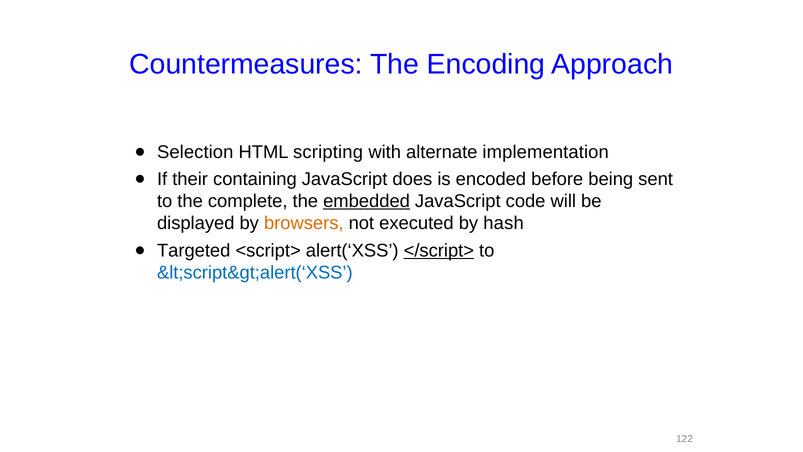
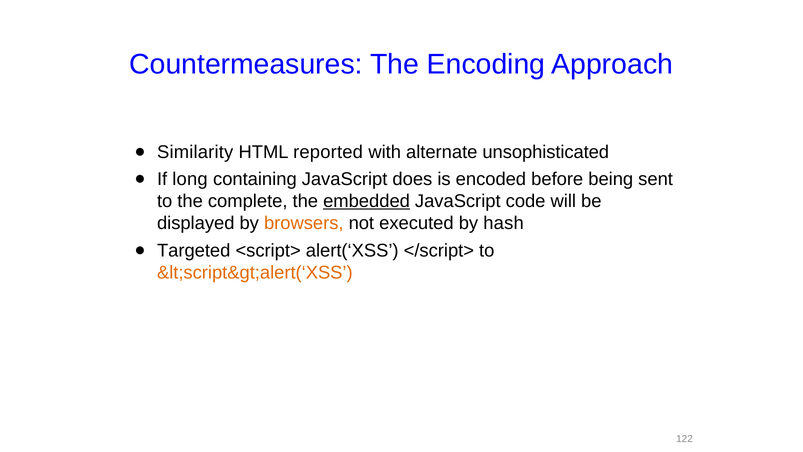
Selection: Selection -> Similarity
scripting: scripting -> reported
implementation: implementation -> unsophisticated
their: their -> long
</script> underline: present -> none
&lt;script&gt;alert(‘XSS colour: blue -> orange
